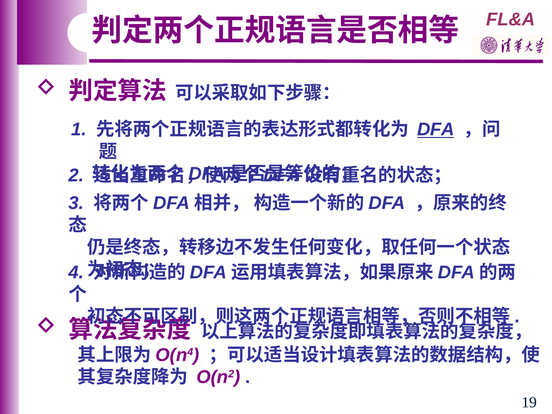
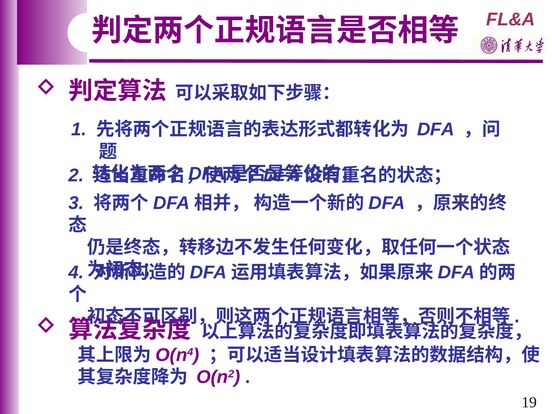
DFA underline: present -> none
